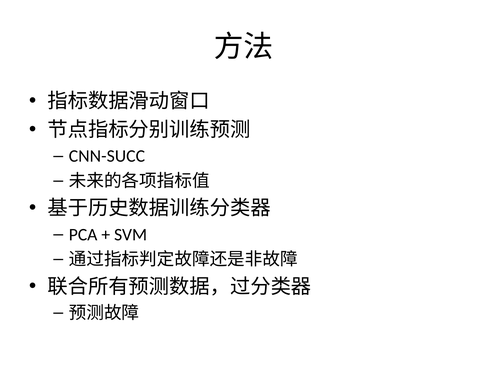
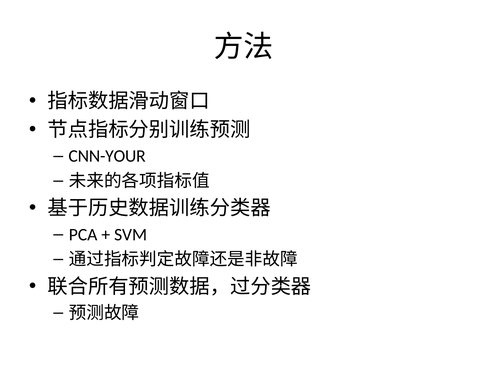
CNN-SUCC: CNN-SUCC -> CNN-YOUR
